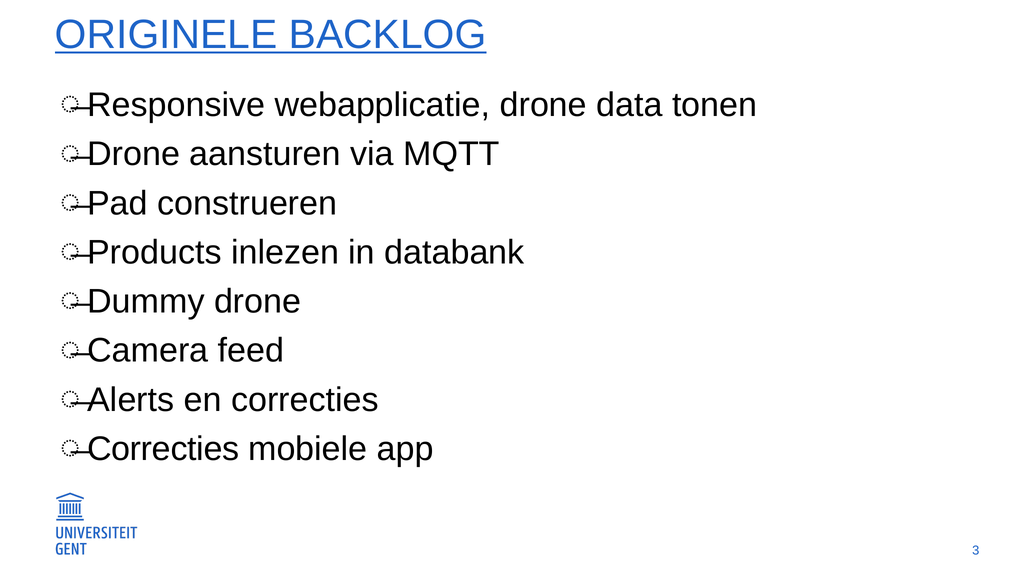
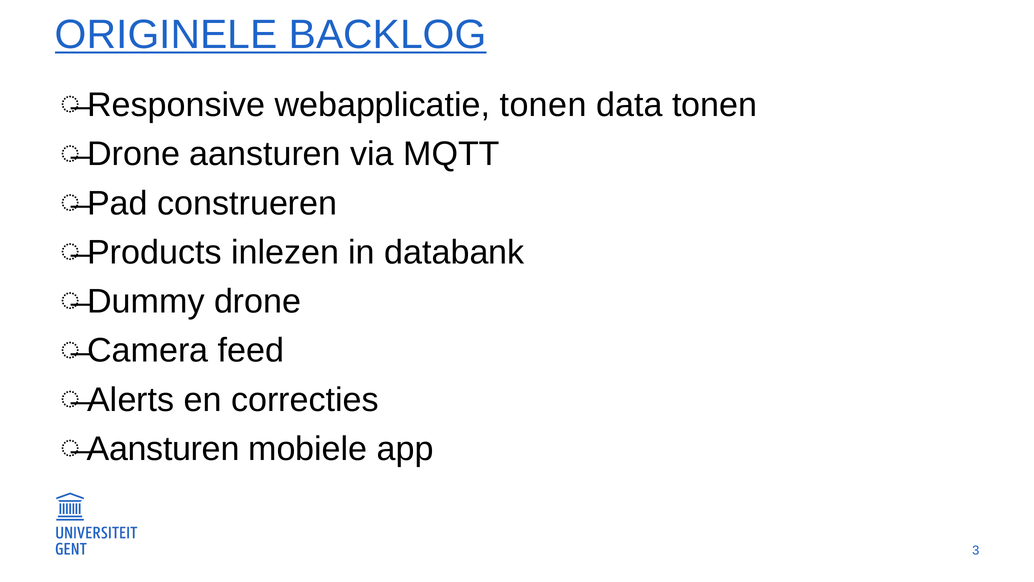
webapplicatie drone: drone -> tonen
Correcties at (163, 449): Correcties -> Aansturen
